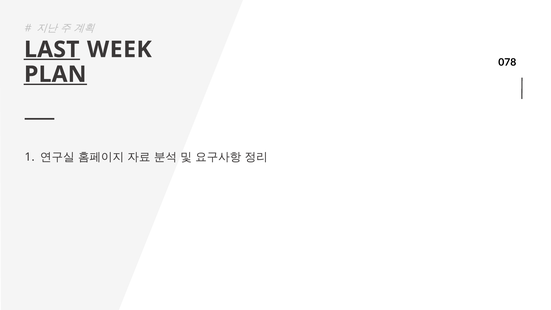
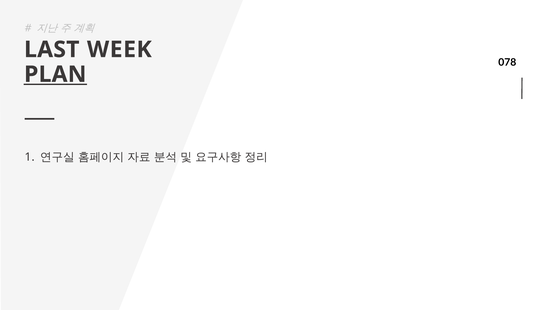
LAST underline: present -> none
